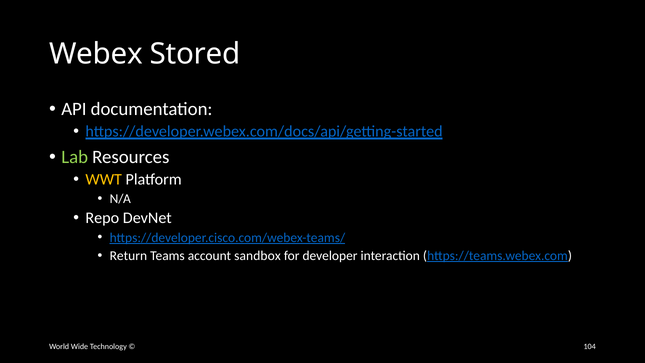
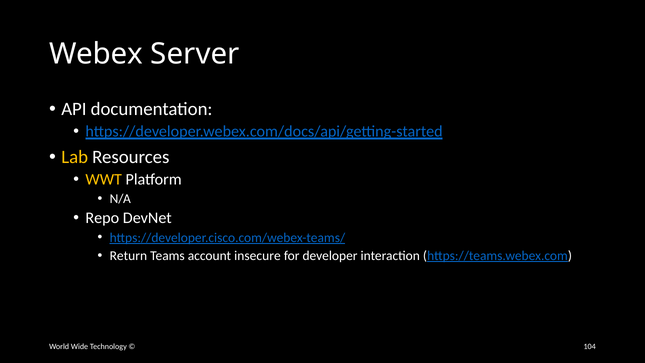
Stored: Stored -> Server
Lab colour: light green -> yellow
sandbox: sandbox -> insecure
